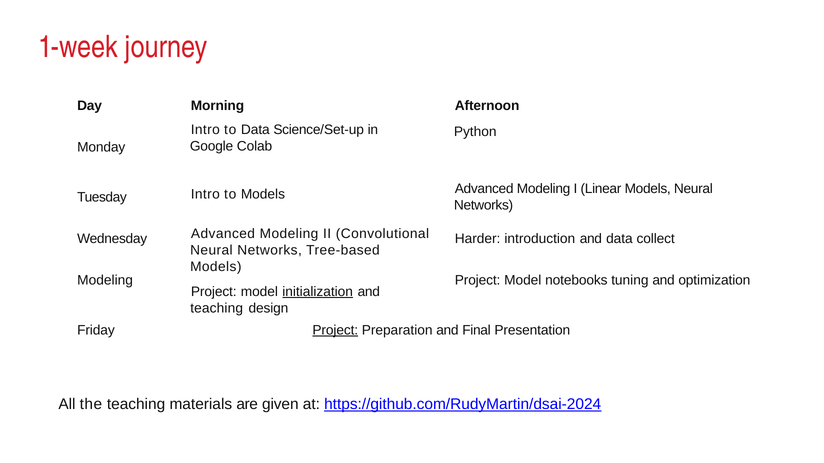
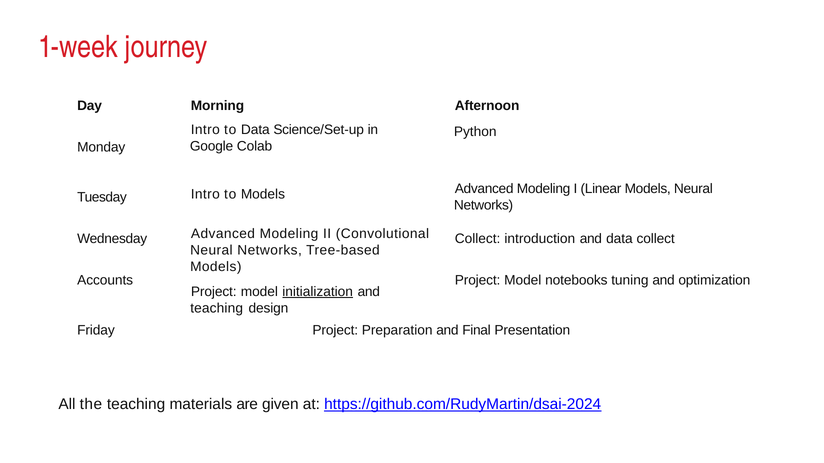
Harder at (478, 239): Harder -> Collect
Modeling at (105, 280): Modeling -> Accounts
Project at (335, 330) underline: present -> none
